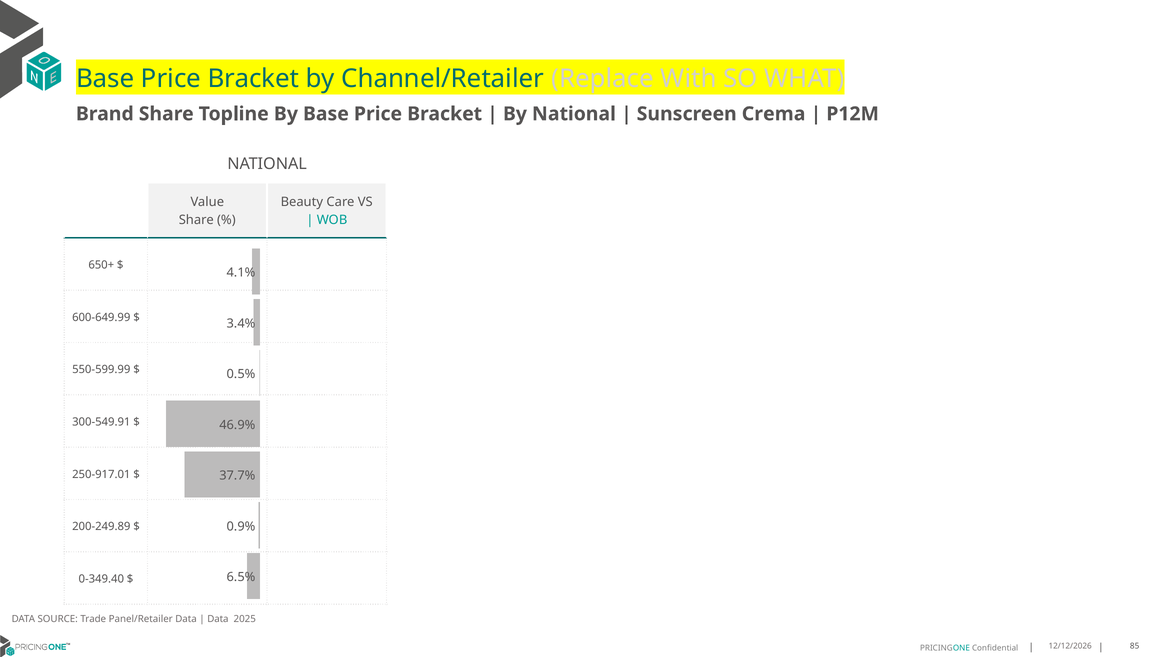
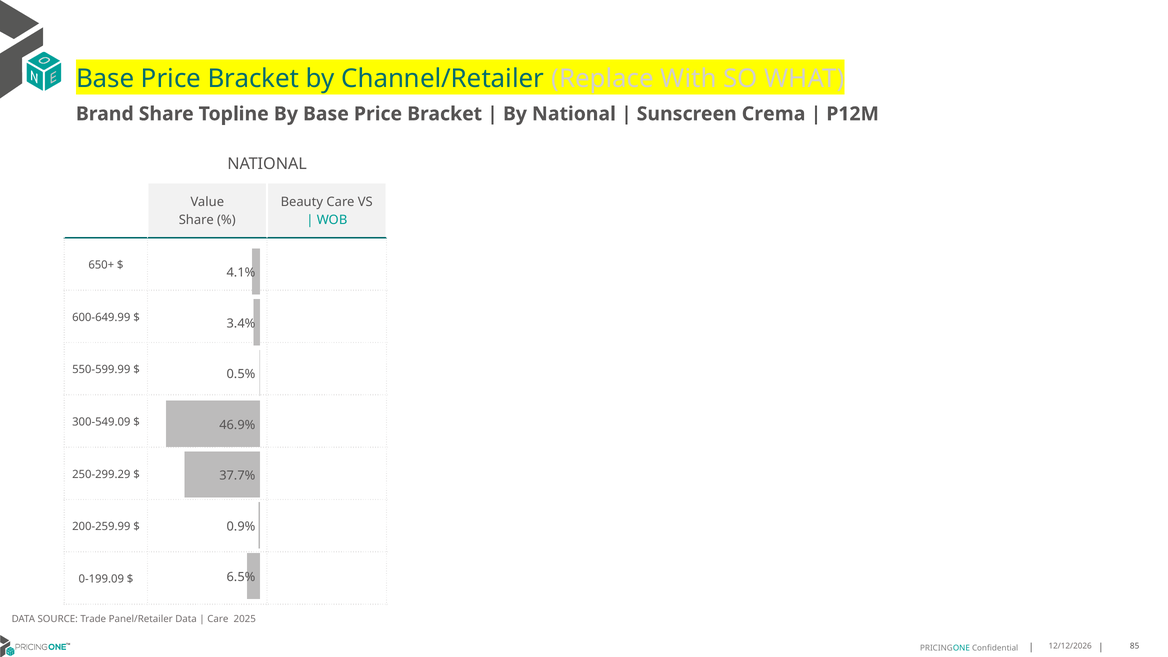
300-549.91: 300-549.91 -> 300-549.09
250-917.01: 250-917.01 -> 250-299.29
200-249.89: 200-249.89 -> 200-259.99
0-349.40: 0-349.40 -> 0-199.09
Data at (218, 619): Data -> Care
